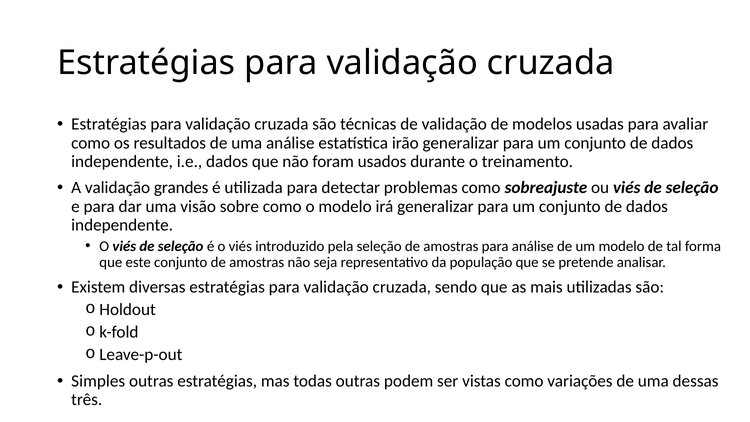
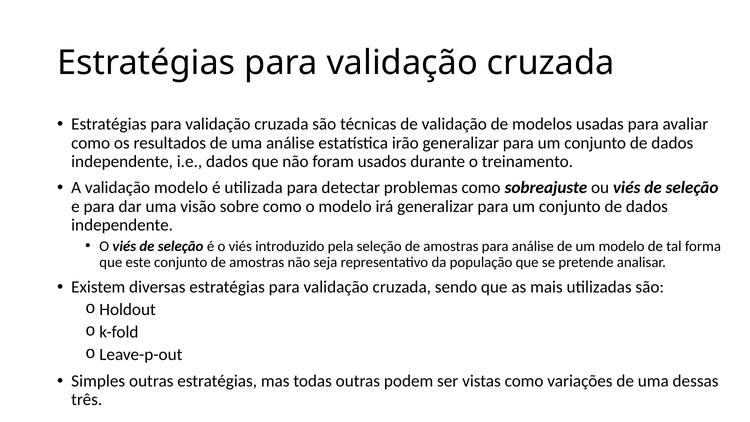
validação grandes: grandes -> modelo
